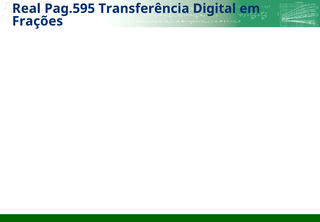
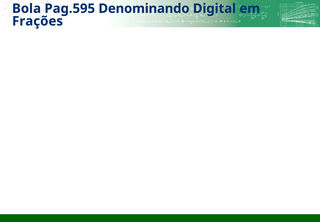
Real: Real -> Bola
Transferência: Transferência -> Denominando
